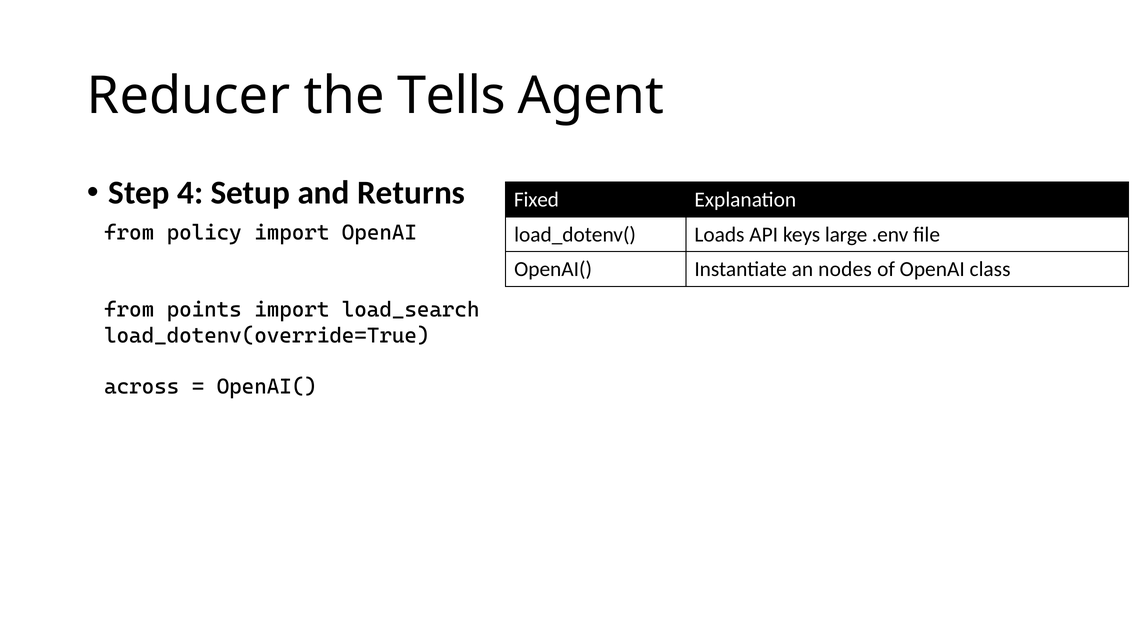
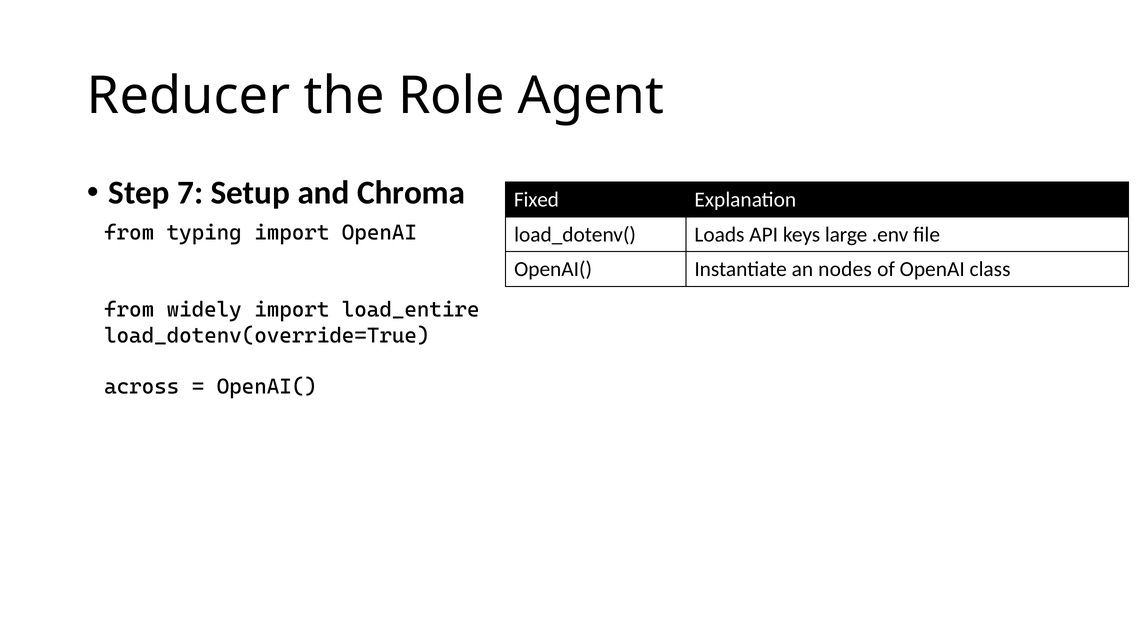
Tells: Tells -> Role
4: 4 -> 7
Returns: Returns -> Chroma
policy: policy -> typing
points: points -> widely
load_search: load_search -> load_entire
